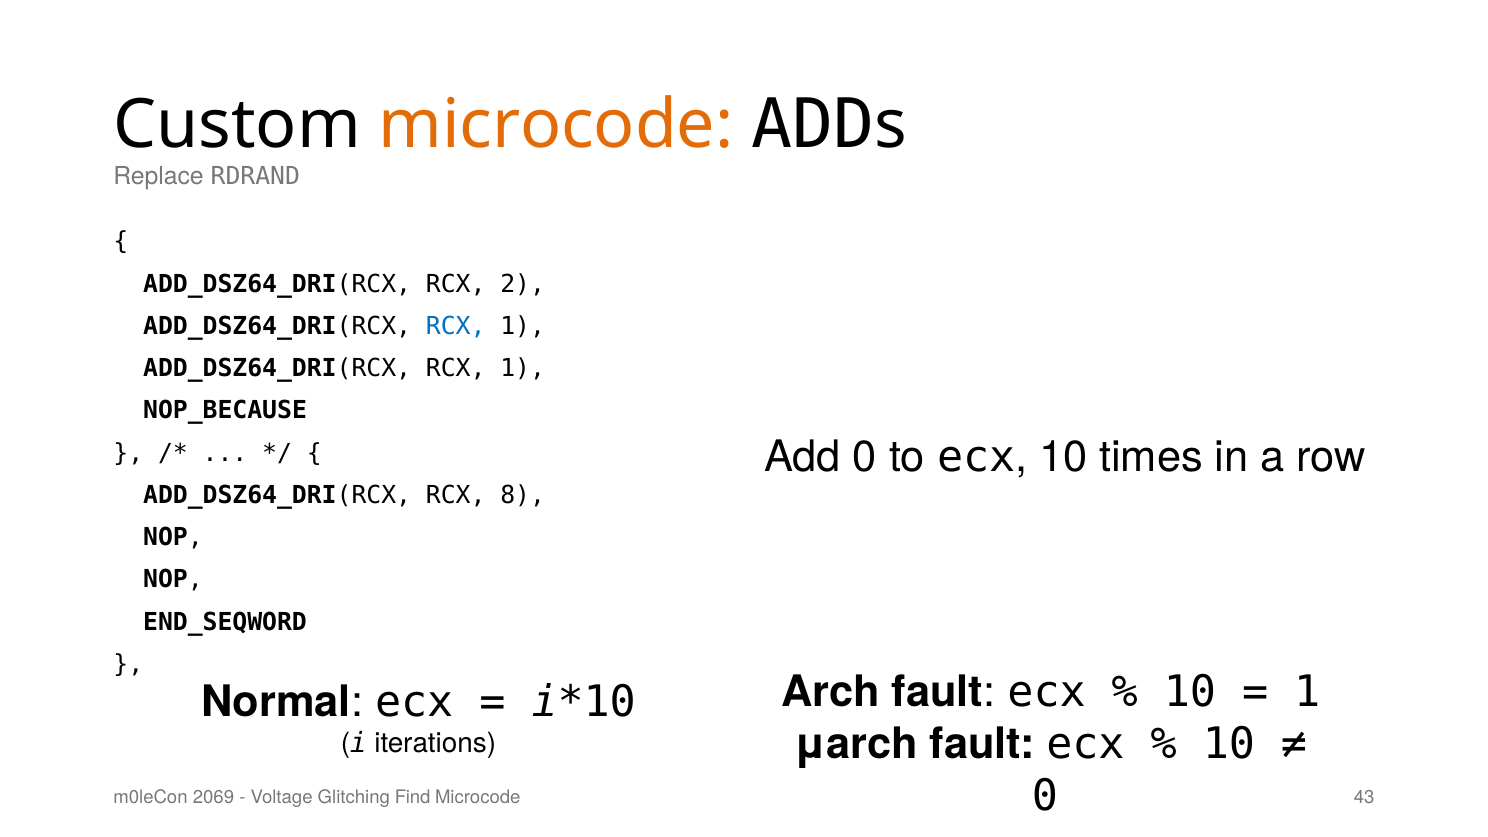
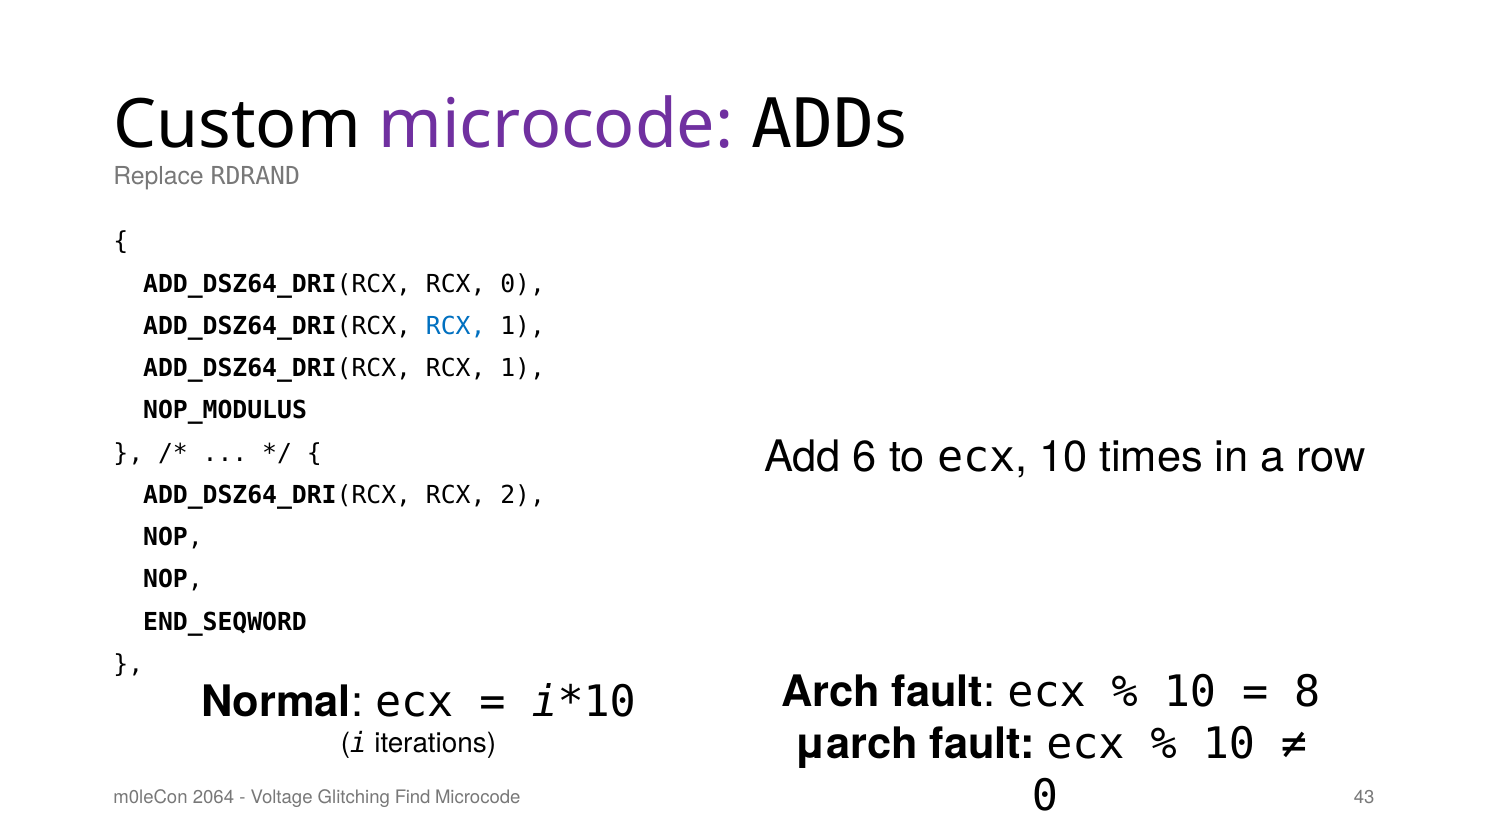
microcode at (556, 125) colour: orange -> purple
RCX 2: 2 -> 0
NOP_BECAUSE: NOP_BECAUSE -> NOP_MODULUS
Add 0: 0 -> 6
8: 8 -> 2
1 at (1307, 692): 1 -> 8
2069: 2069 -> 2064
